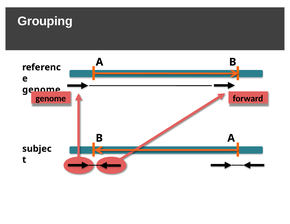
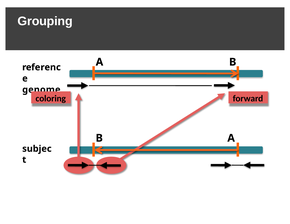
genome at (51, 99): genome -> coloring
